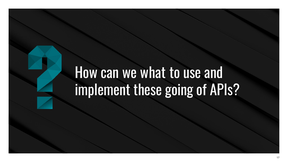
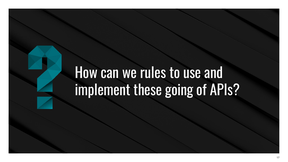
what: what -> rules
